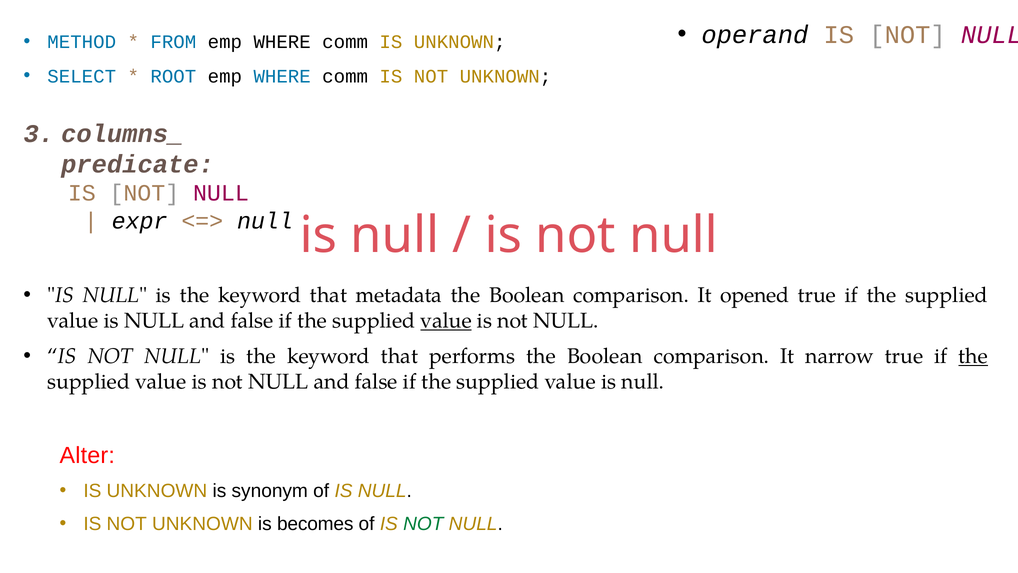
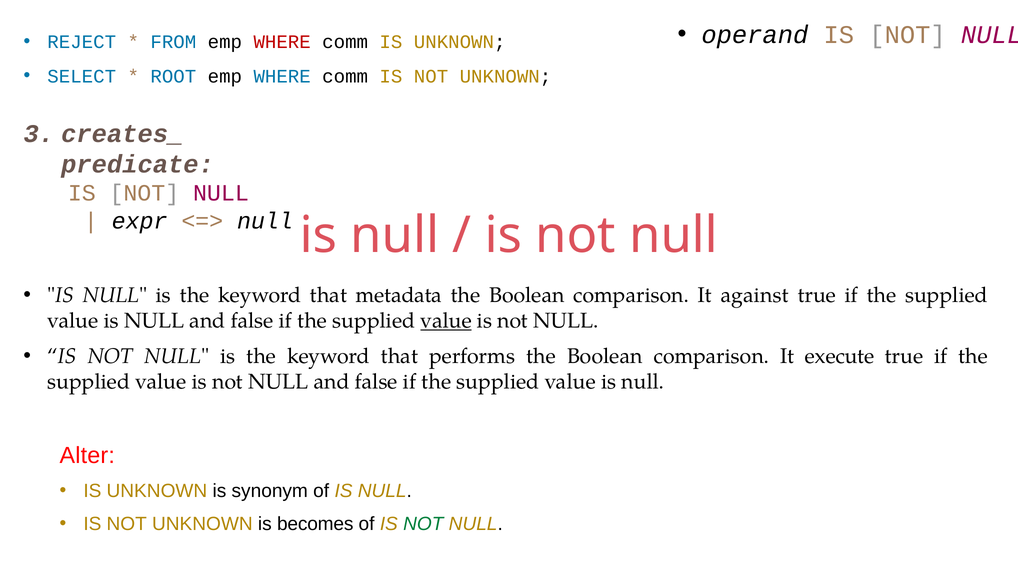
METHOD: METHOD -> REJECT
WHERE at (282, 42) colour: black -> red
columns_: columns_ -> creates_
opened: opened -> against
narrow: narrow -> execute
the at (973, 356) underline: present -> none
